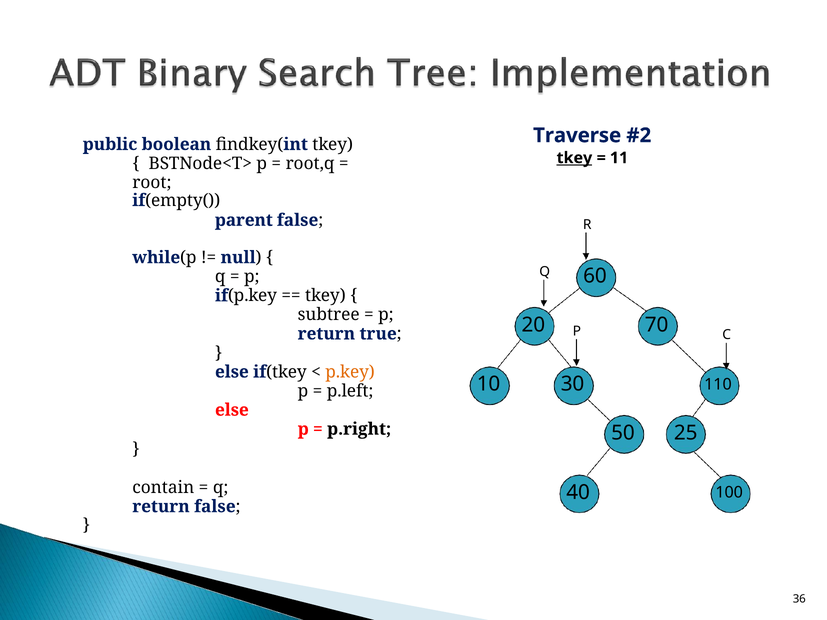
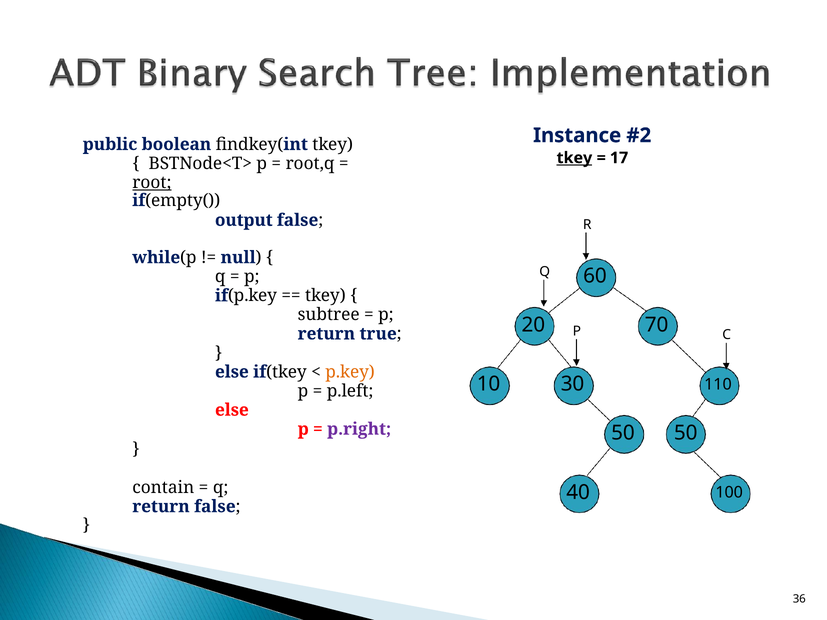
Traverse: Traverse -> Instance
11: 11 -> 17
root underline: none -> present
parent: parent -> output
p.right colour: black -> purple
50 25: 25 -> 50
